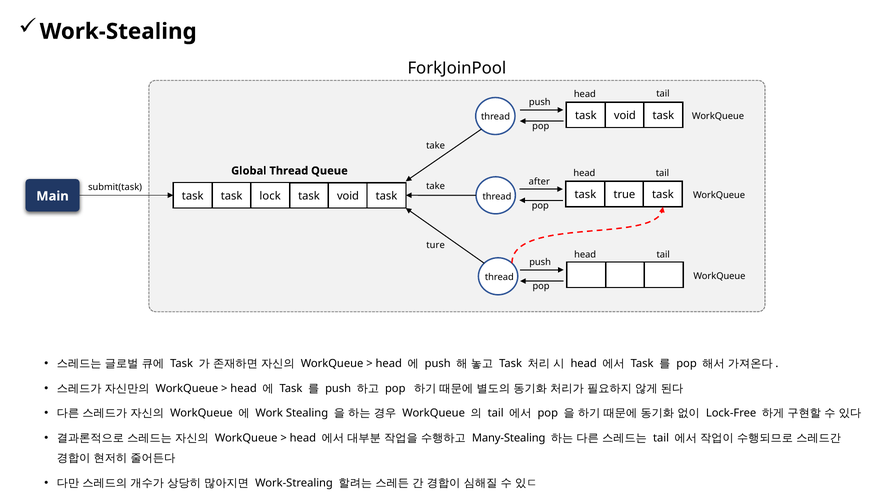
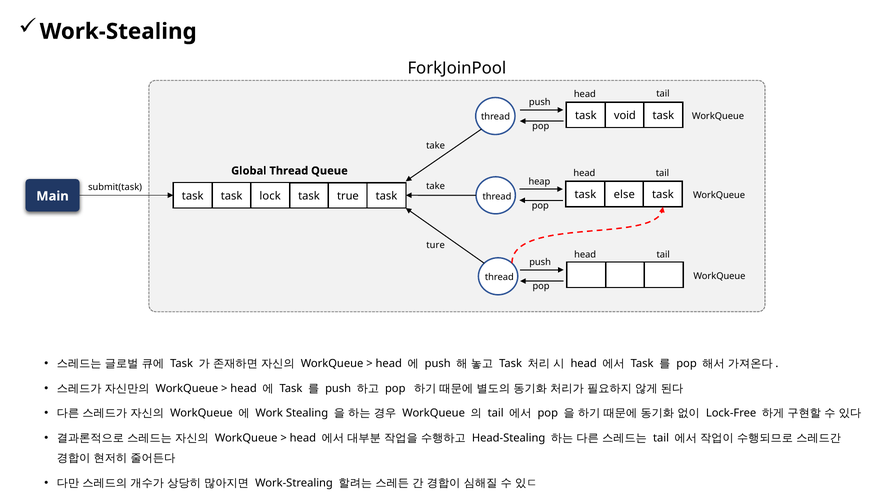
after: after -> heap
true: true -> else
Main task void: void -> true
Many-Stealing: Many-Stealing -> Head-Stealing
